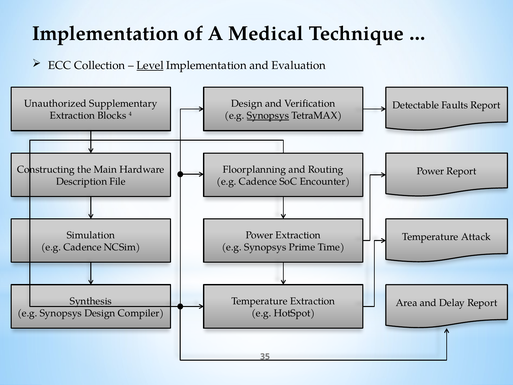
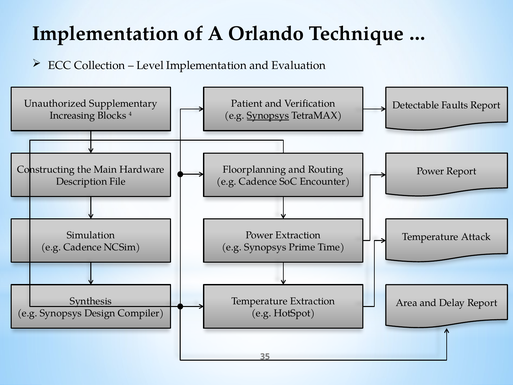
Medical: Medical -> Orlando
Level underline: present -> none
Design at (247, 104): Design -> Patient
Extraction at (72, 116): Extraction -> Increasing
